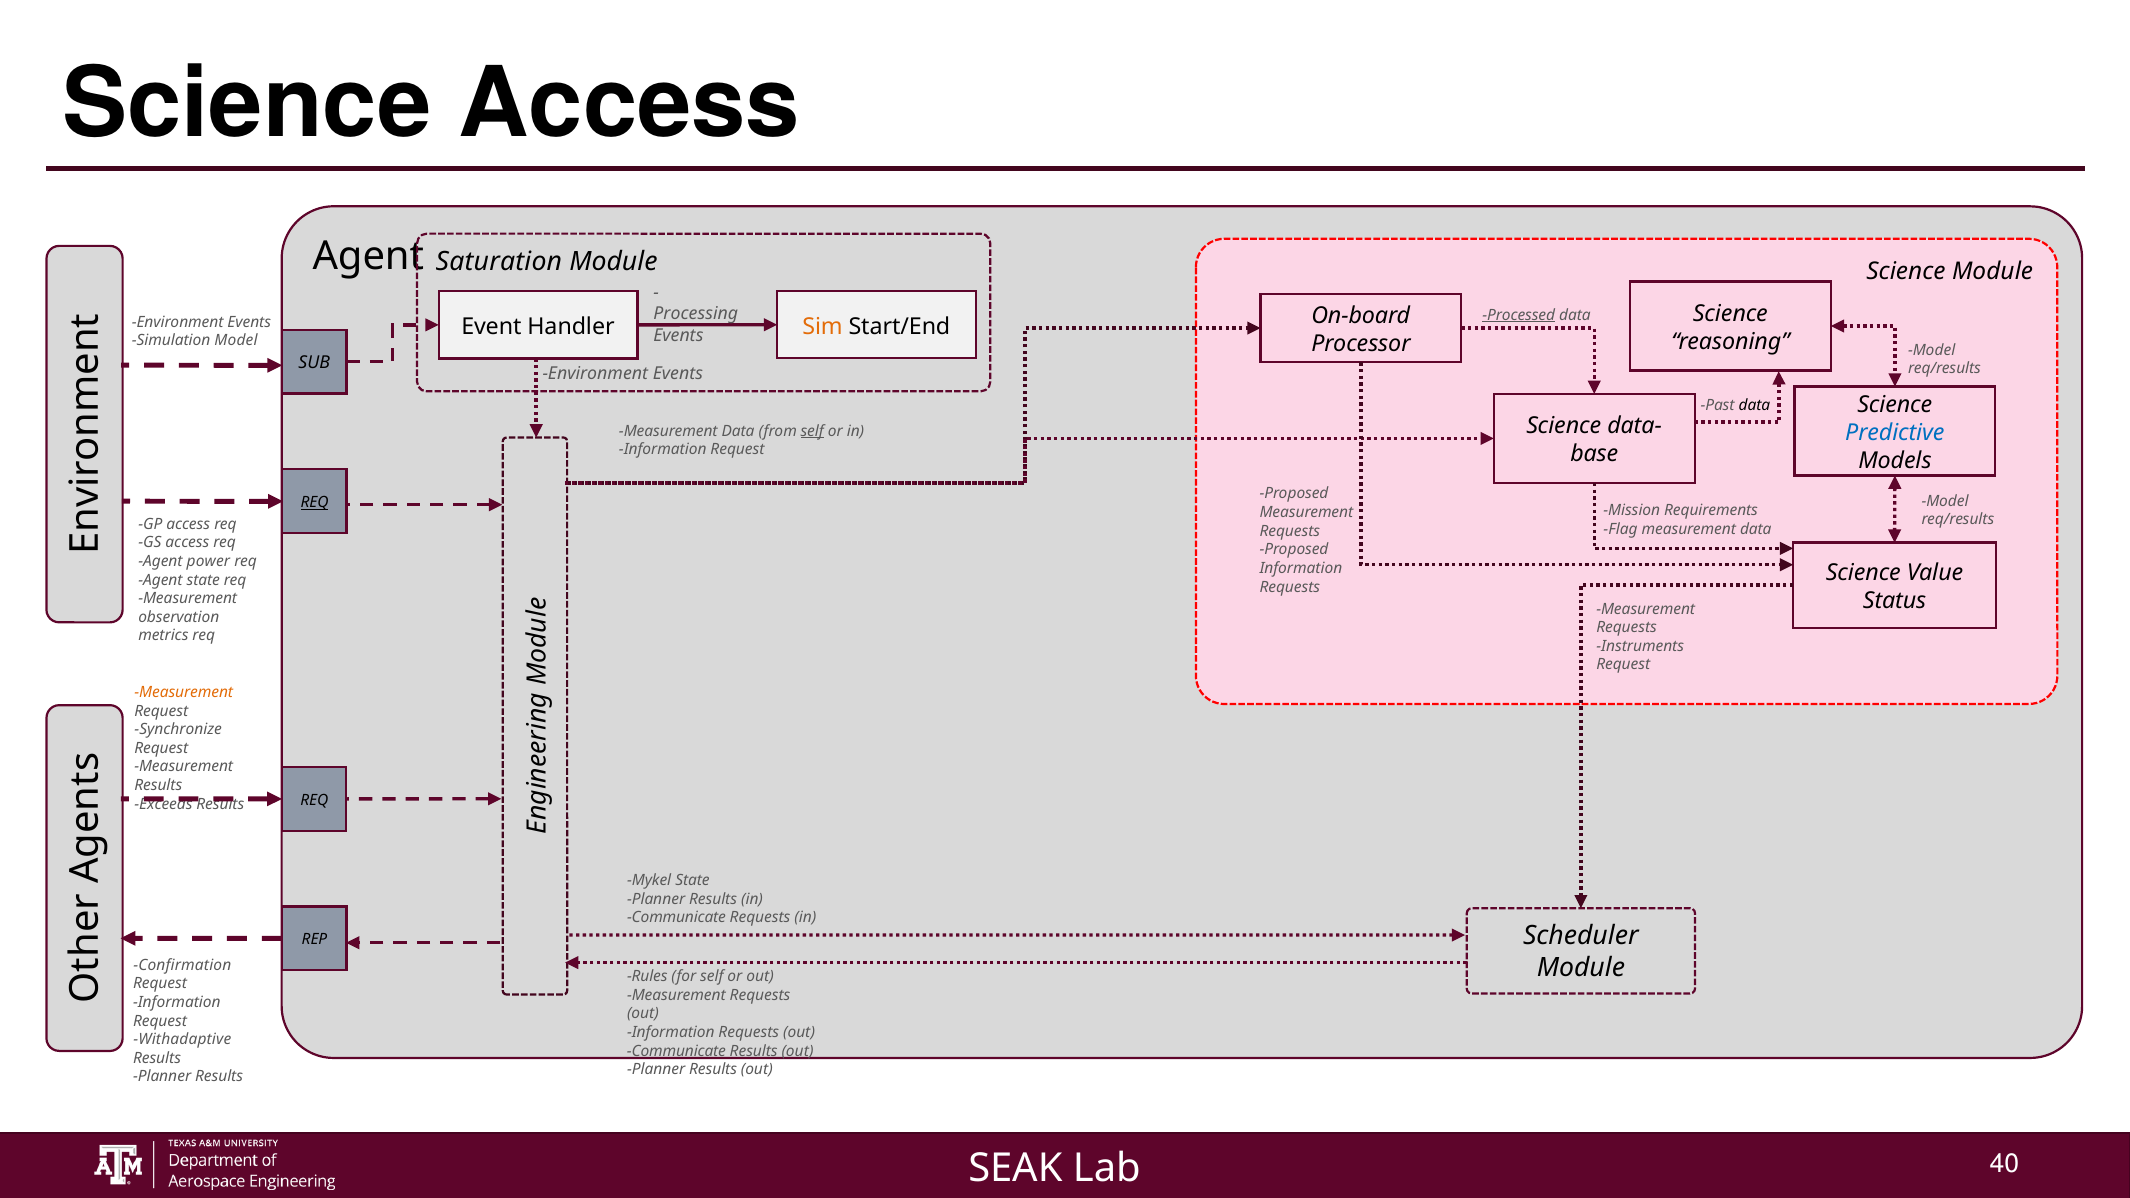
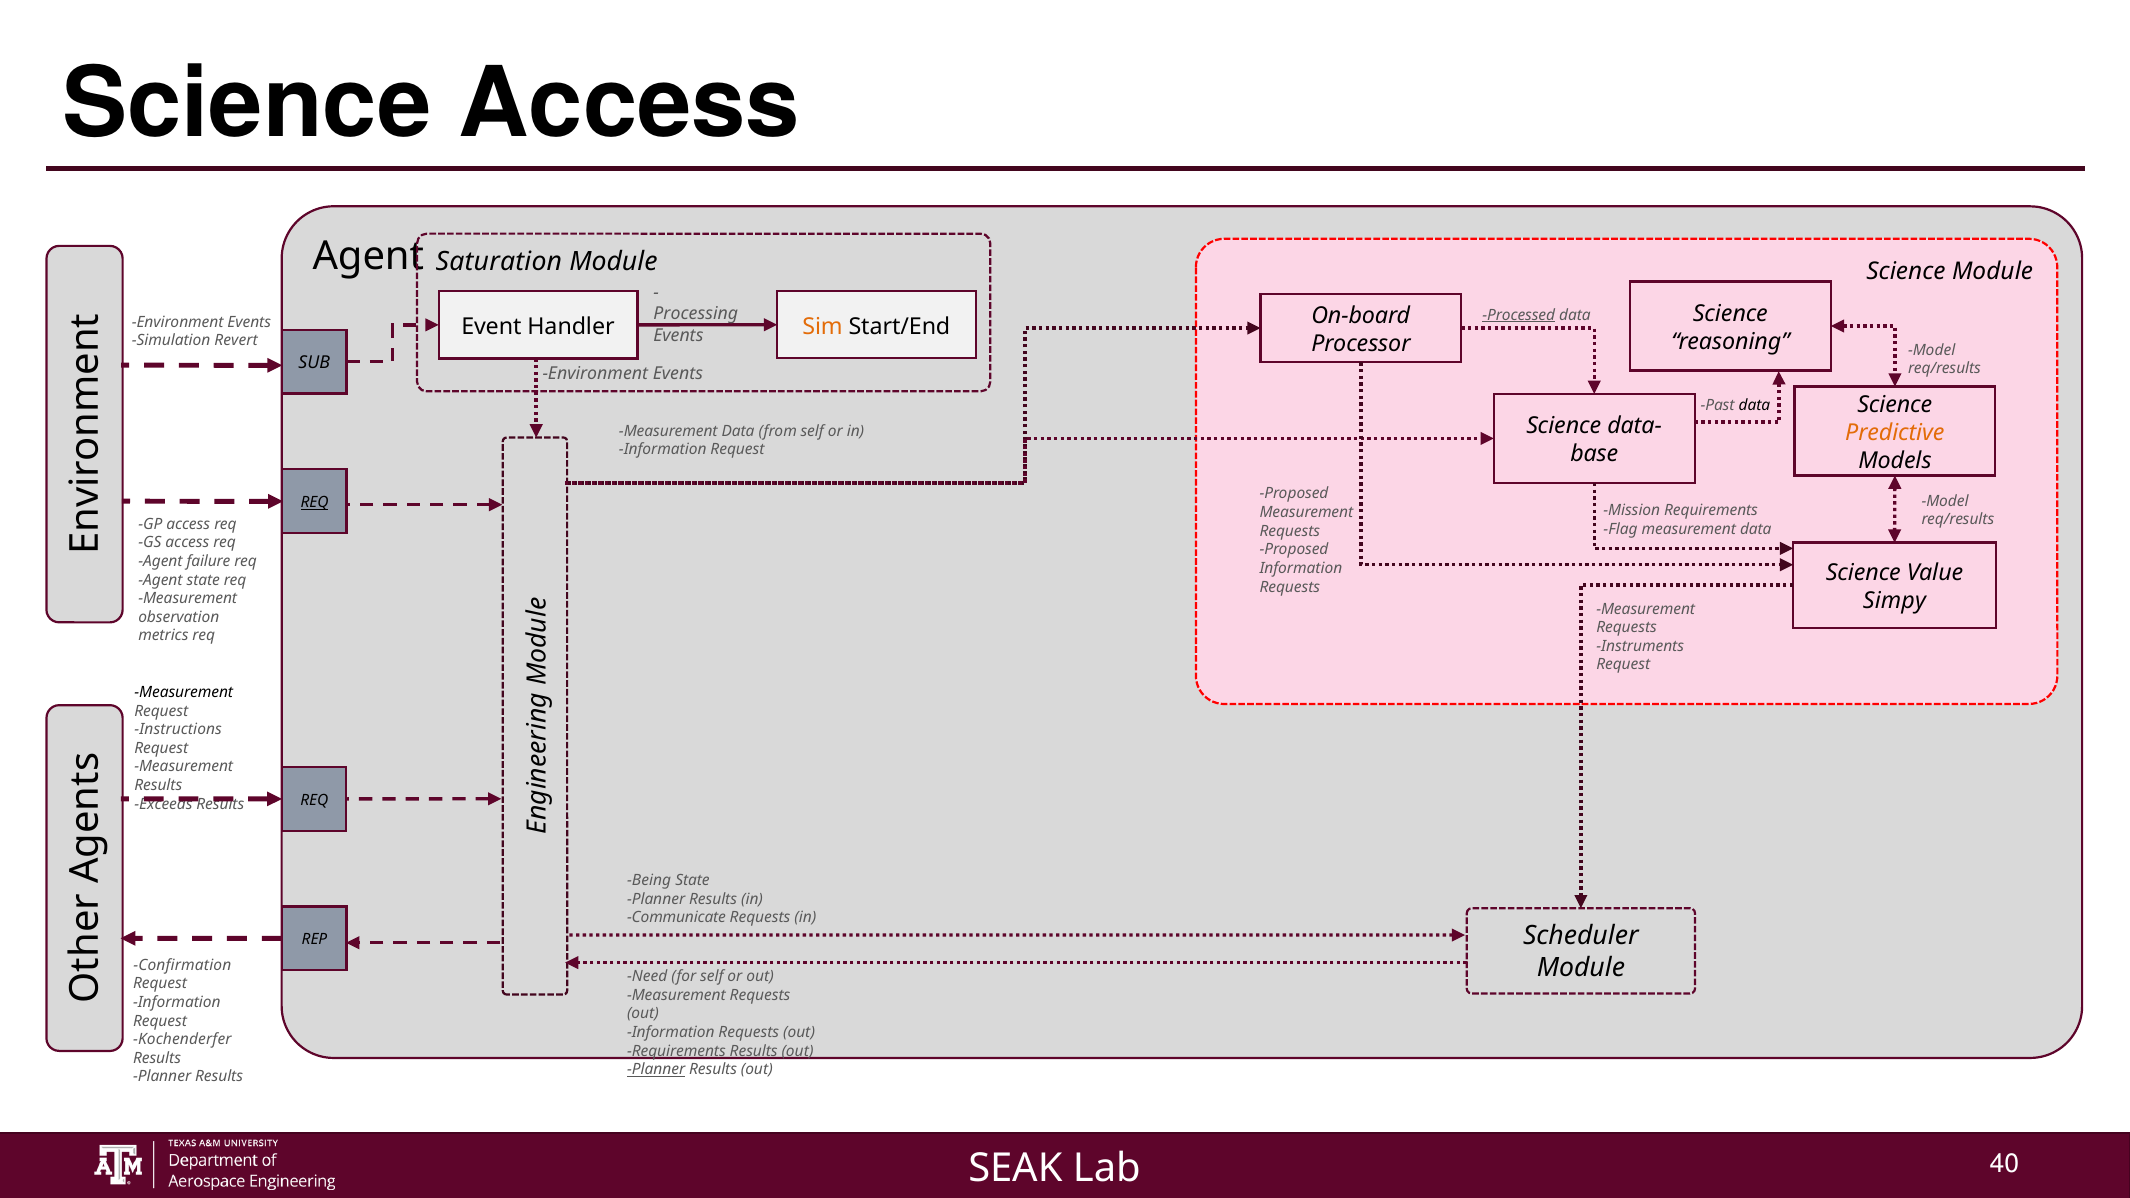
Simulation Model: Model -> Revert
Predictive colour: blue -> orange
self at (812, 431) underline: present -> none
power: power -> failure
Status: Status -> Simpy
Measurement at (184, 692) colour: orange -> black
Synchronize: Synchronize -> Instructions
Mykel: Mykel -> Being
Rules: Rules -> Need
Withadaptive: Withadaptive -> Kochenderfer
Communicate at (676, 1051): Communicate -> Requirements
Planner at (656, 1070) underline: none -> present
